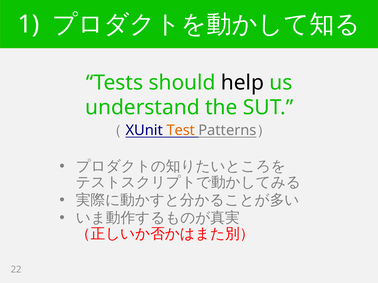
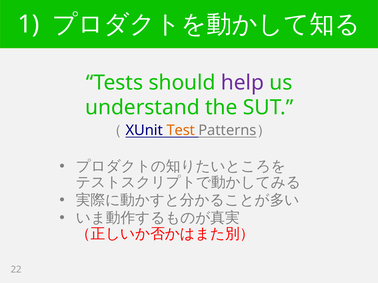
help colour: black -> purple
